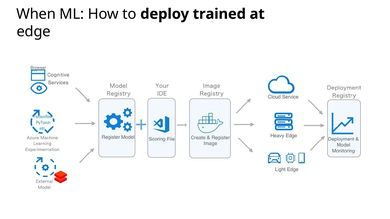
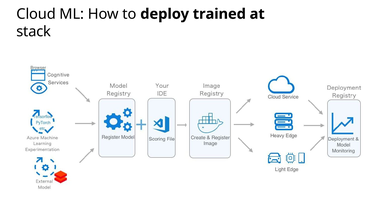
When: When -> Cloud
edge: edge -> stack
